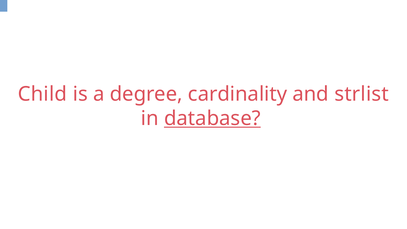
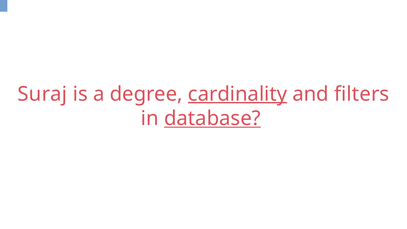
Child: Child -> Suraj
cardinality underline: none -> present
strlist: strlist -> filters
